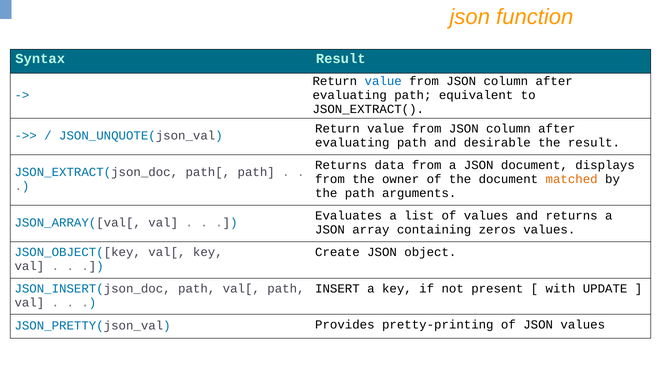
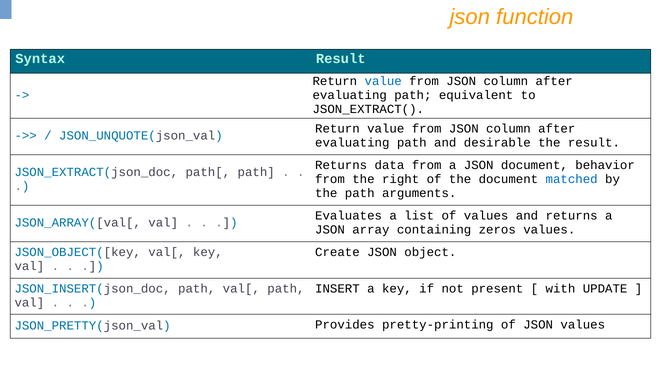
displays: displays -> behavior
owner: owner -> right
matched colour: orange -> blue
